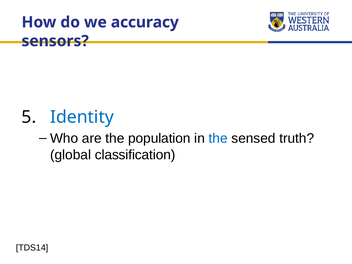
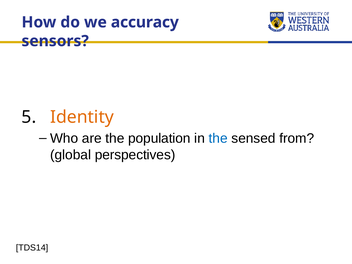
Identity colour: blue -> orange
truth: truth -> from
classification: classification -> perspectives
